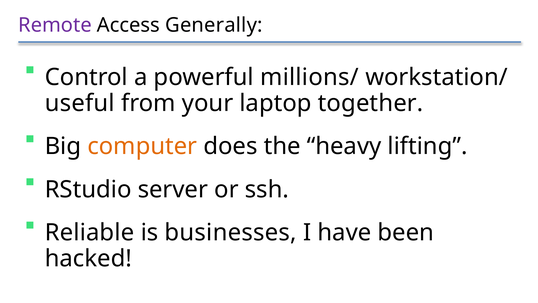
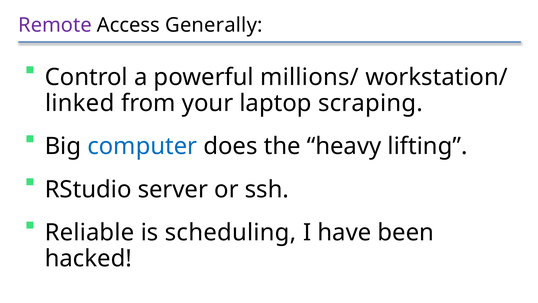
useful: useful -> linked
together: together -> scraping
computer colour: orange -> blue
businesses: businesses -> scheduling
